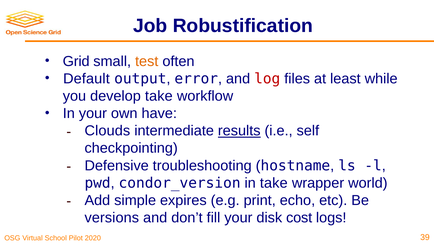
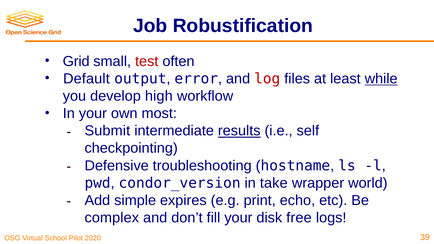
test colour: orange -> red
while underline: none -> present
develop take: take -> high
have: have -> most
Clouds: Clouds -> Submit
versions: versions -> complex
cost: cost -> free
